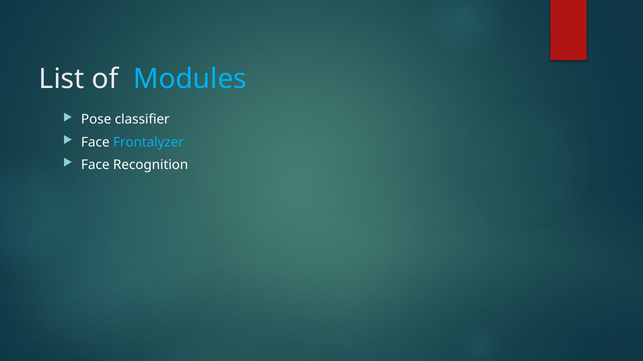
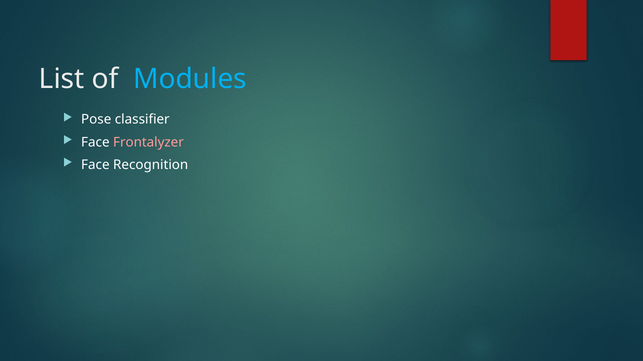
Frontalyzer colour: light blue -> pink
